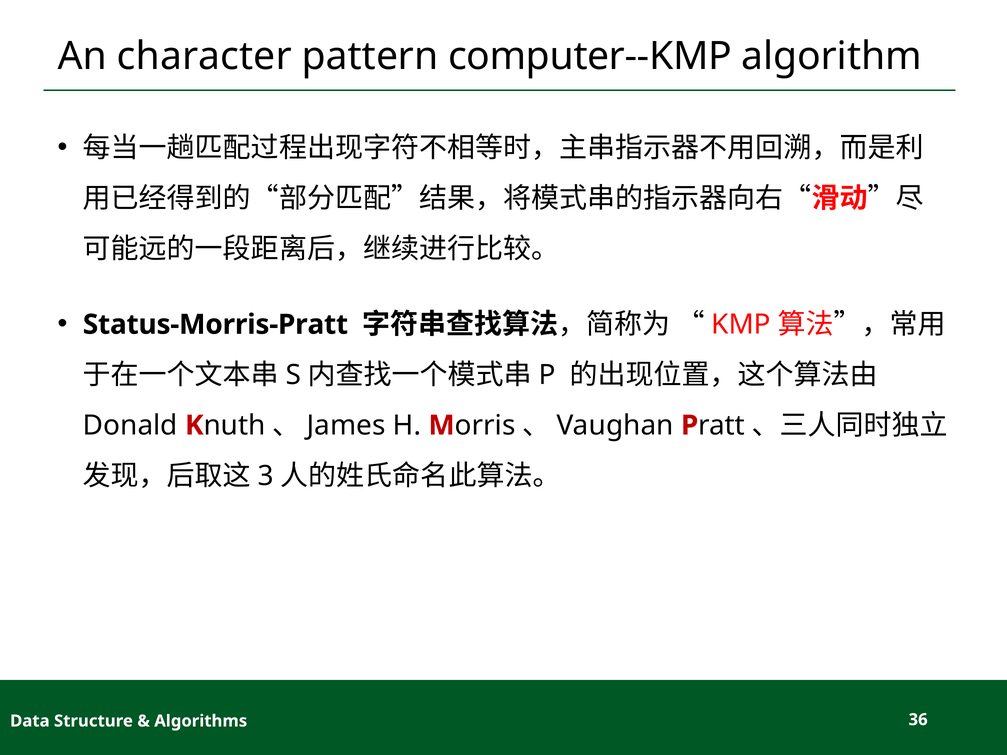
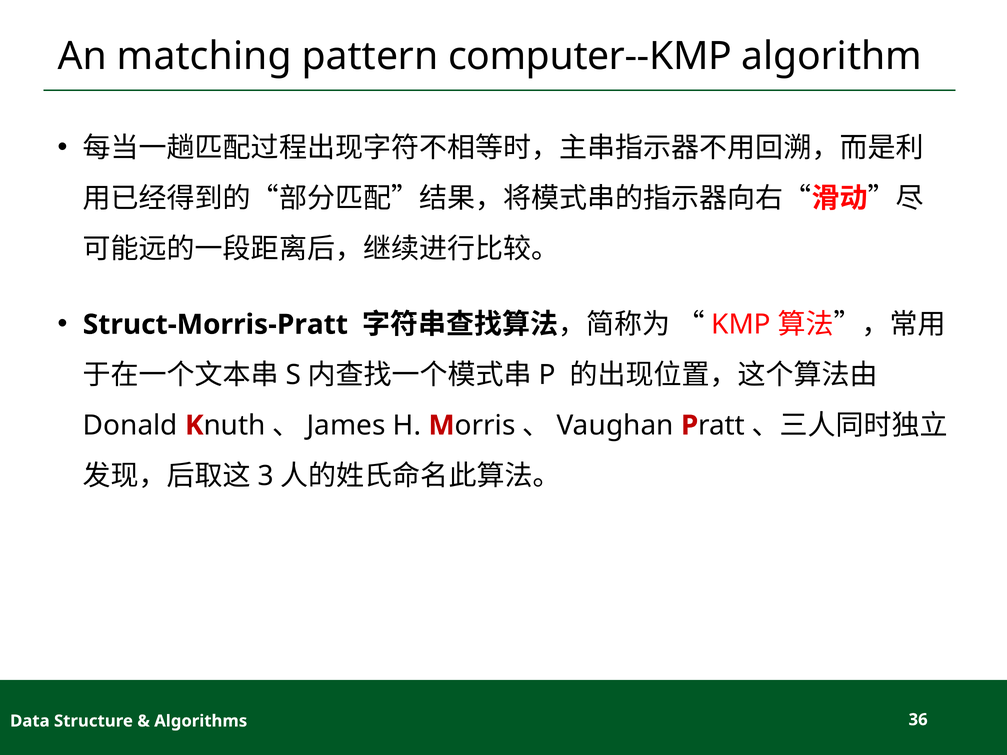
character: character -> matching
Status-Morris-Pratt: Status-Morris-Pratt -> Struct-Morris-Pratt
